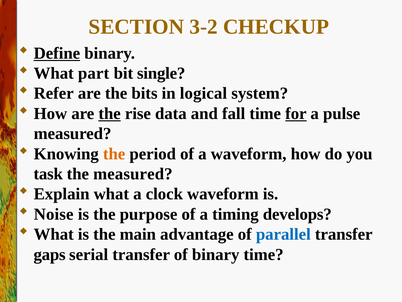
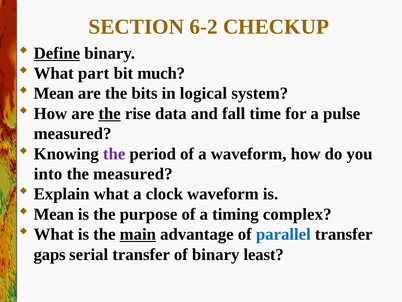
3-2: 3-2 -> 6-2
single: single -> much
Refer at (54, 93): Refer -> Mean
for underline: present -> none
the at (114, 154) colour: orange -> purple
task: task -> into
Noise at (54, 214): Noise -> Mean
develops: develops -> complex
main underline: none -> present
binary time: time -> least
